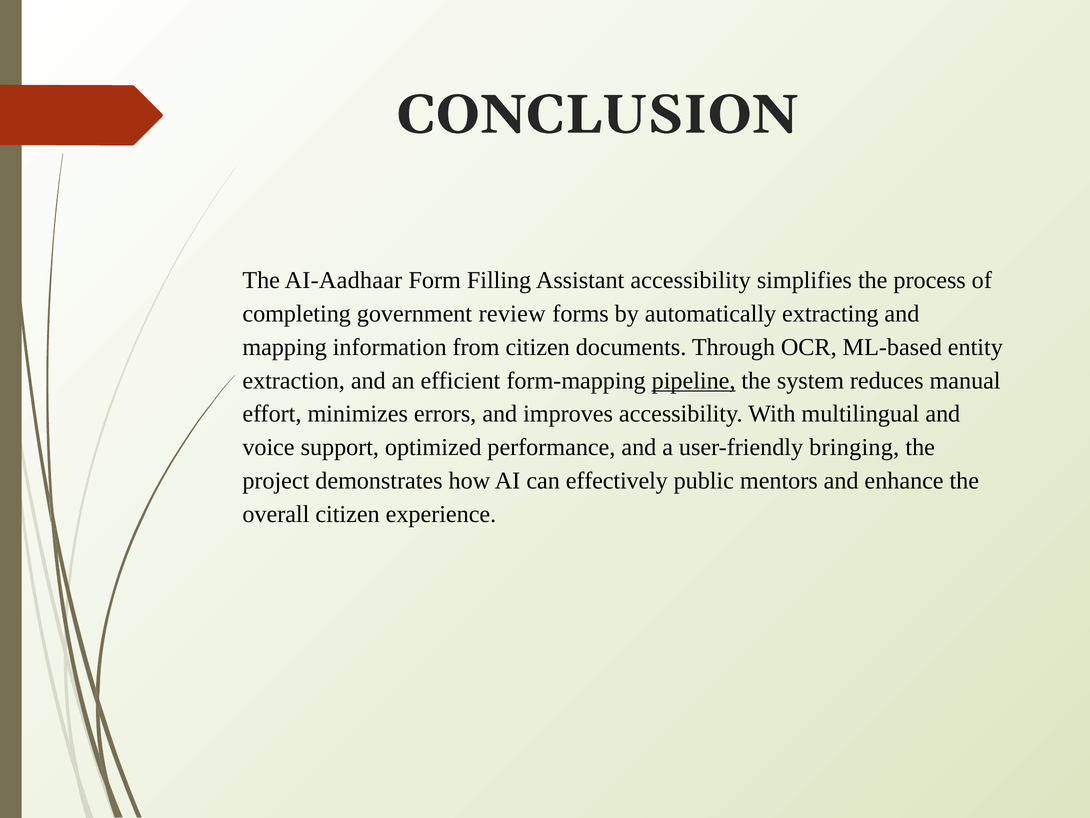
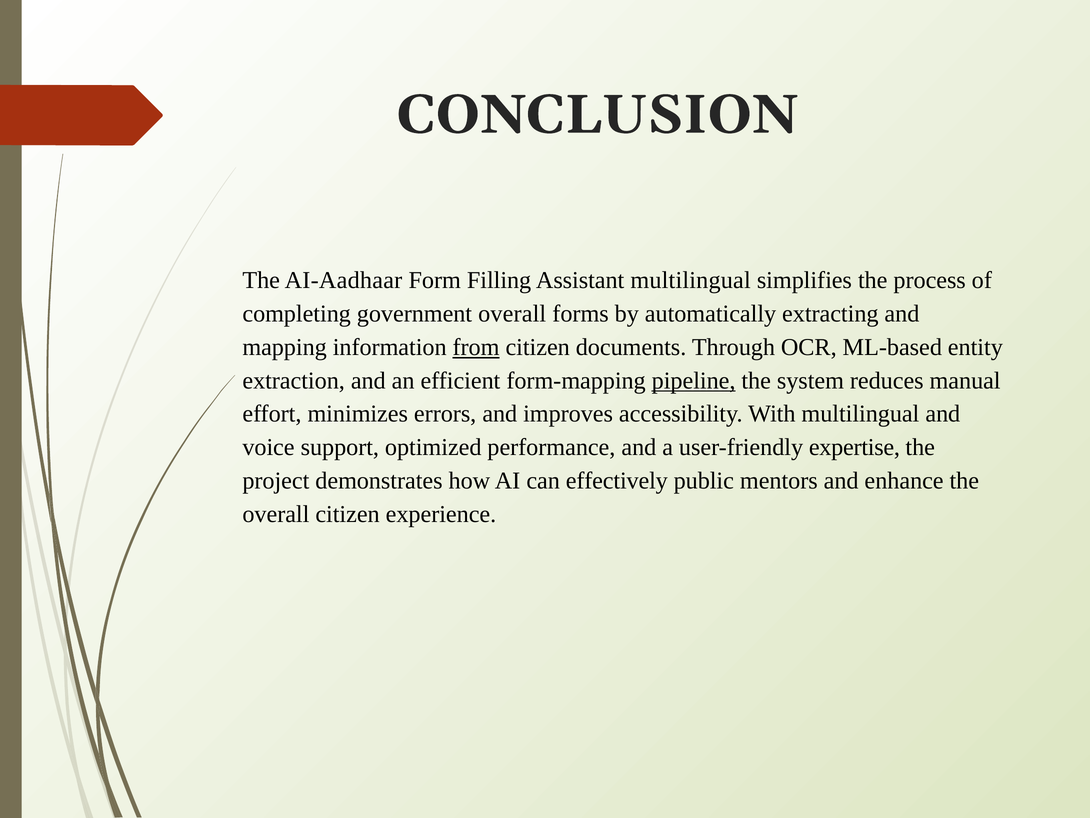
Assistant accessibility: accessibility -> multilingual
government review: review -> overall
from underline: none -> present
bringing: bringing -> expertise
